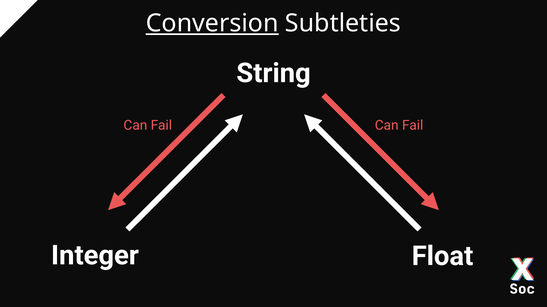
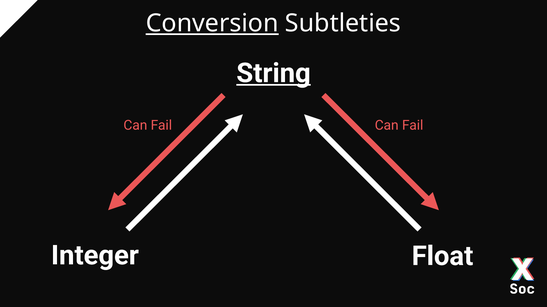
String underline: none -> present
